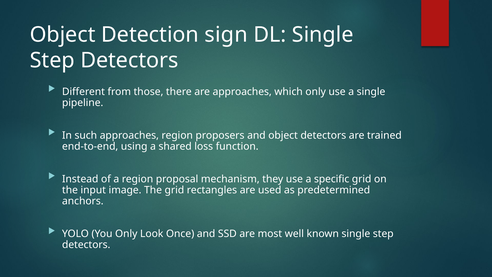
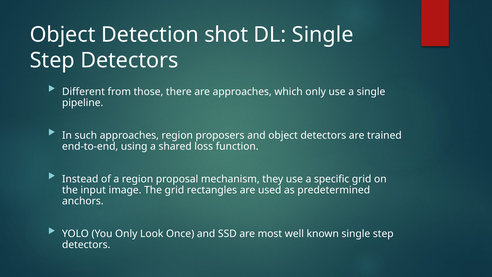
sign: sign -> shot
